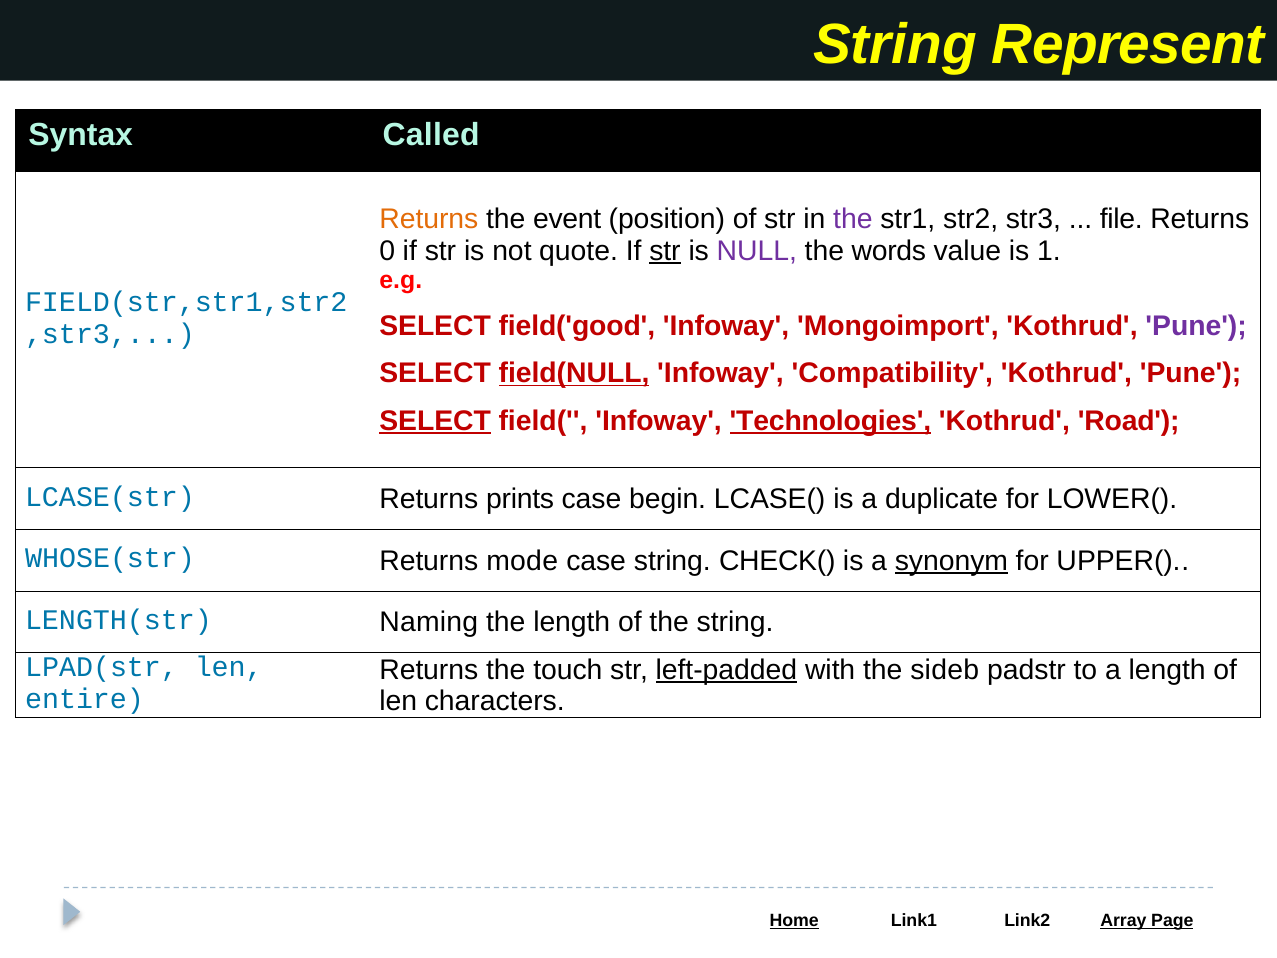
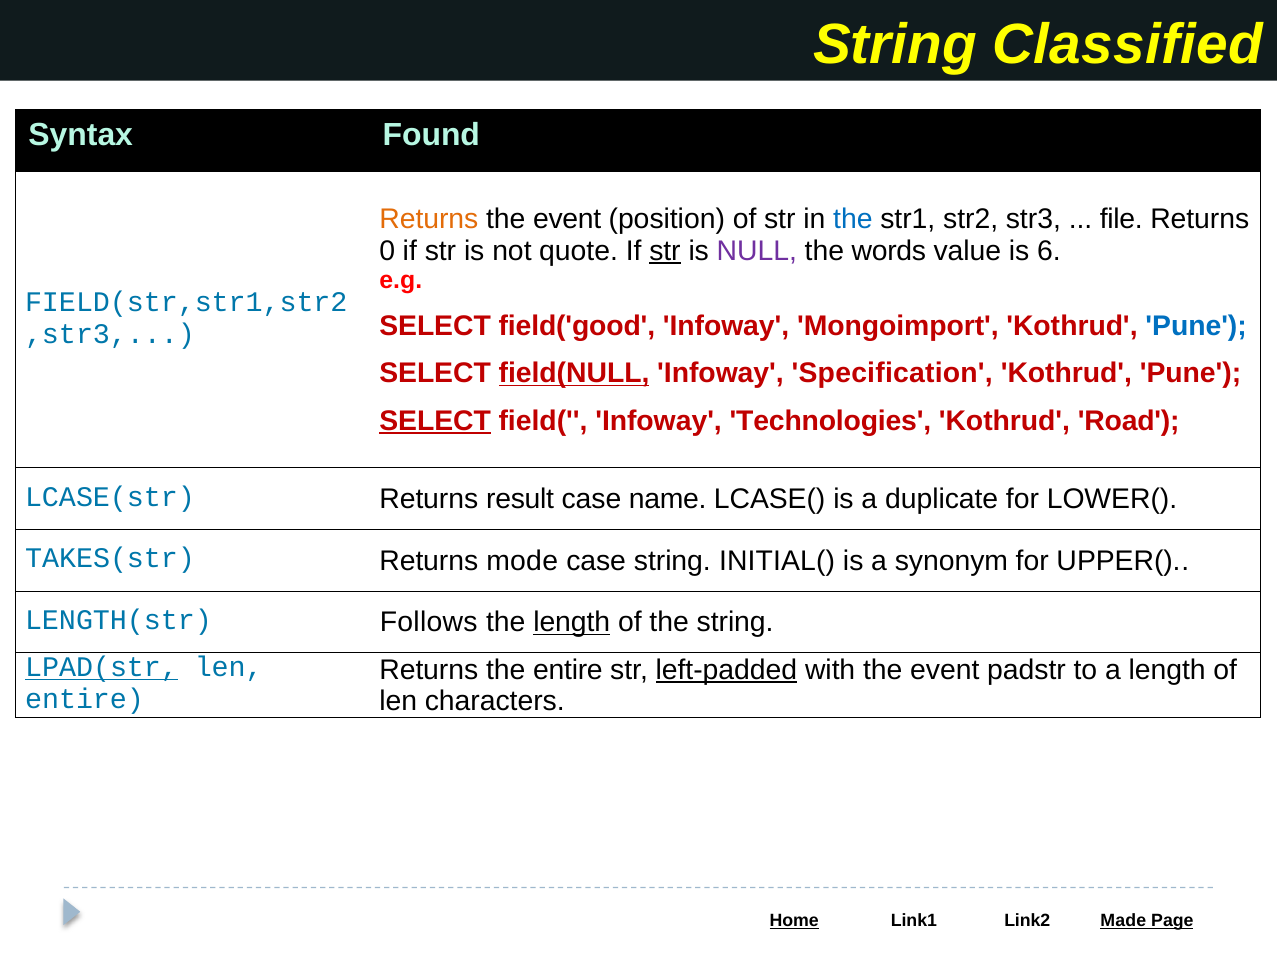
Represent: Represent -> Classified
Called: Called -> Found
the at (853, 219) colour: purple -> blue
1: 1 -> 6
Pune at (1196, 326) colour: purple -> blue
Compatibility: Compatibility -> Specification
Technologies underline: present -> none
prints: prints -> result
begin: begin -> name
WHOSE(str: WHOSE(str -> TAKES(str
CHECK(: CHECK( -> INITIAL(
synonym underline: present -> none
Naming: Naming -> Follows
length at (572, 622) underline: none -> present
the touch: touch -> entire
with the sideb: sideb -> event
LPAD(str underline: none -> present
Array: Array -> Made
